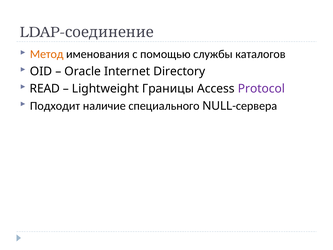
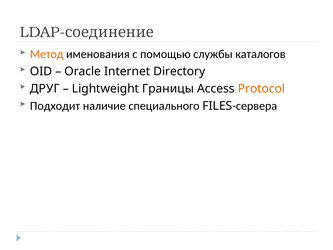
READ: READ -> ДРУГ
Protocol colour: purple -> orange
NULL: NULL -> FILES
